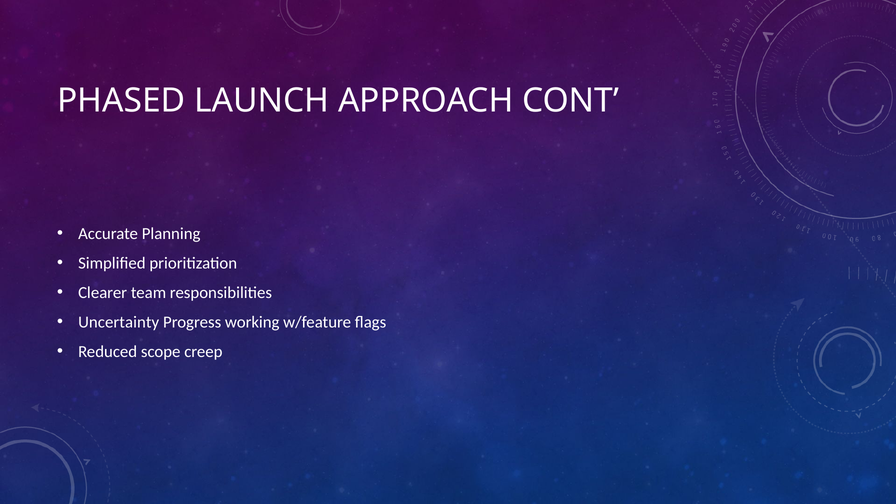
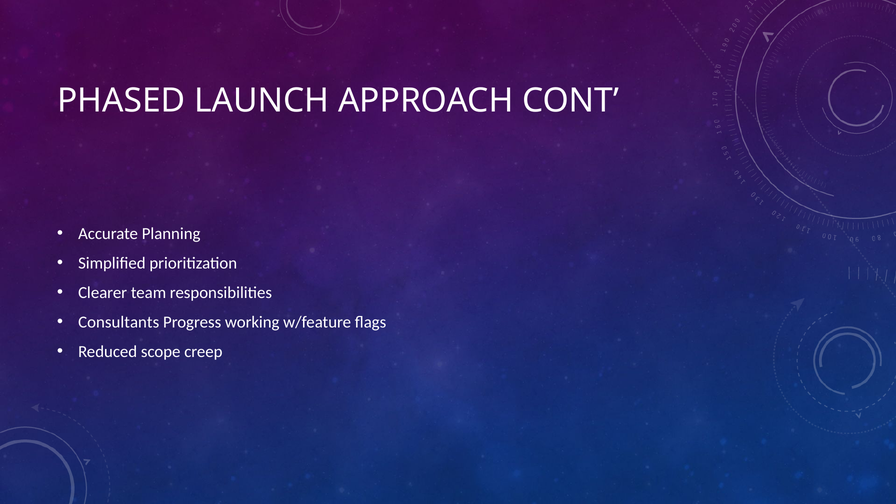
Uncertainty: Uncertainty -> Consultants
